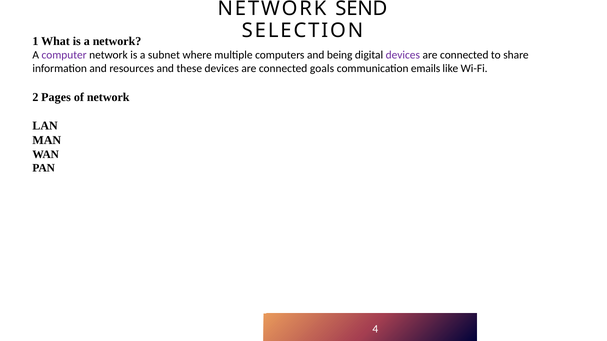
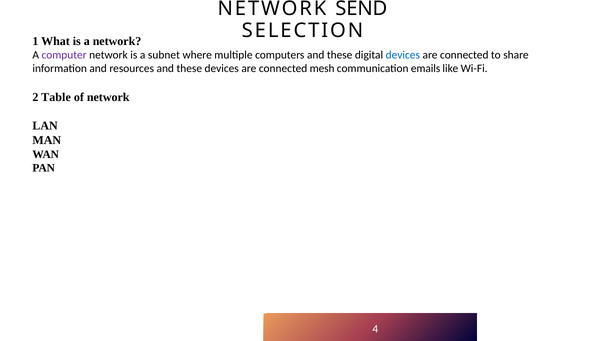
computers and being: being -> these
devices at (403, 55) colour: purple -> blue
goals: goals -> mesh
Pages: Pages -> Table
